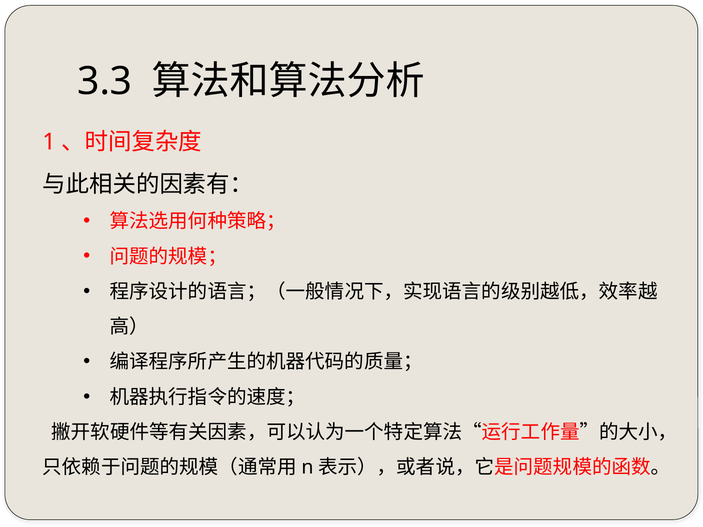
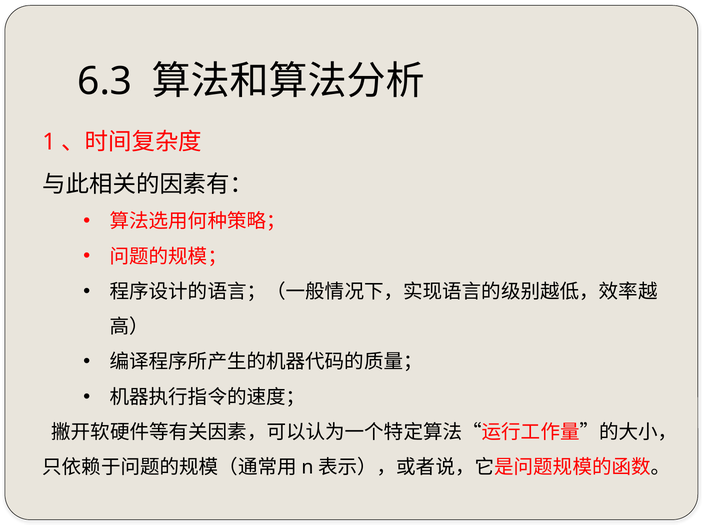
3.3: 3.3 -> 6.3
